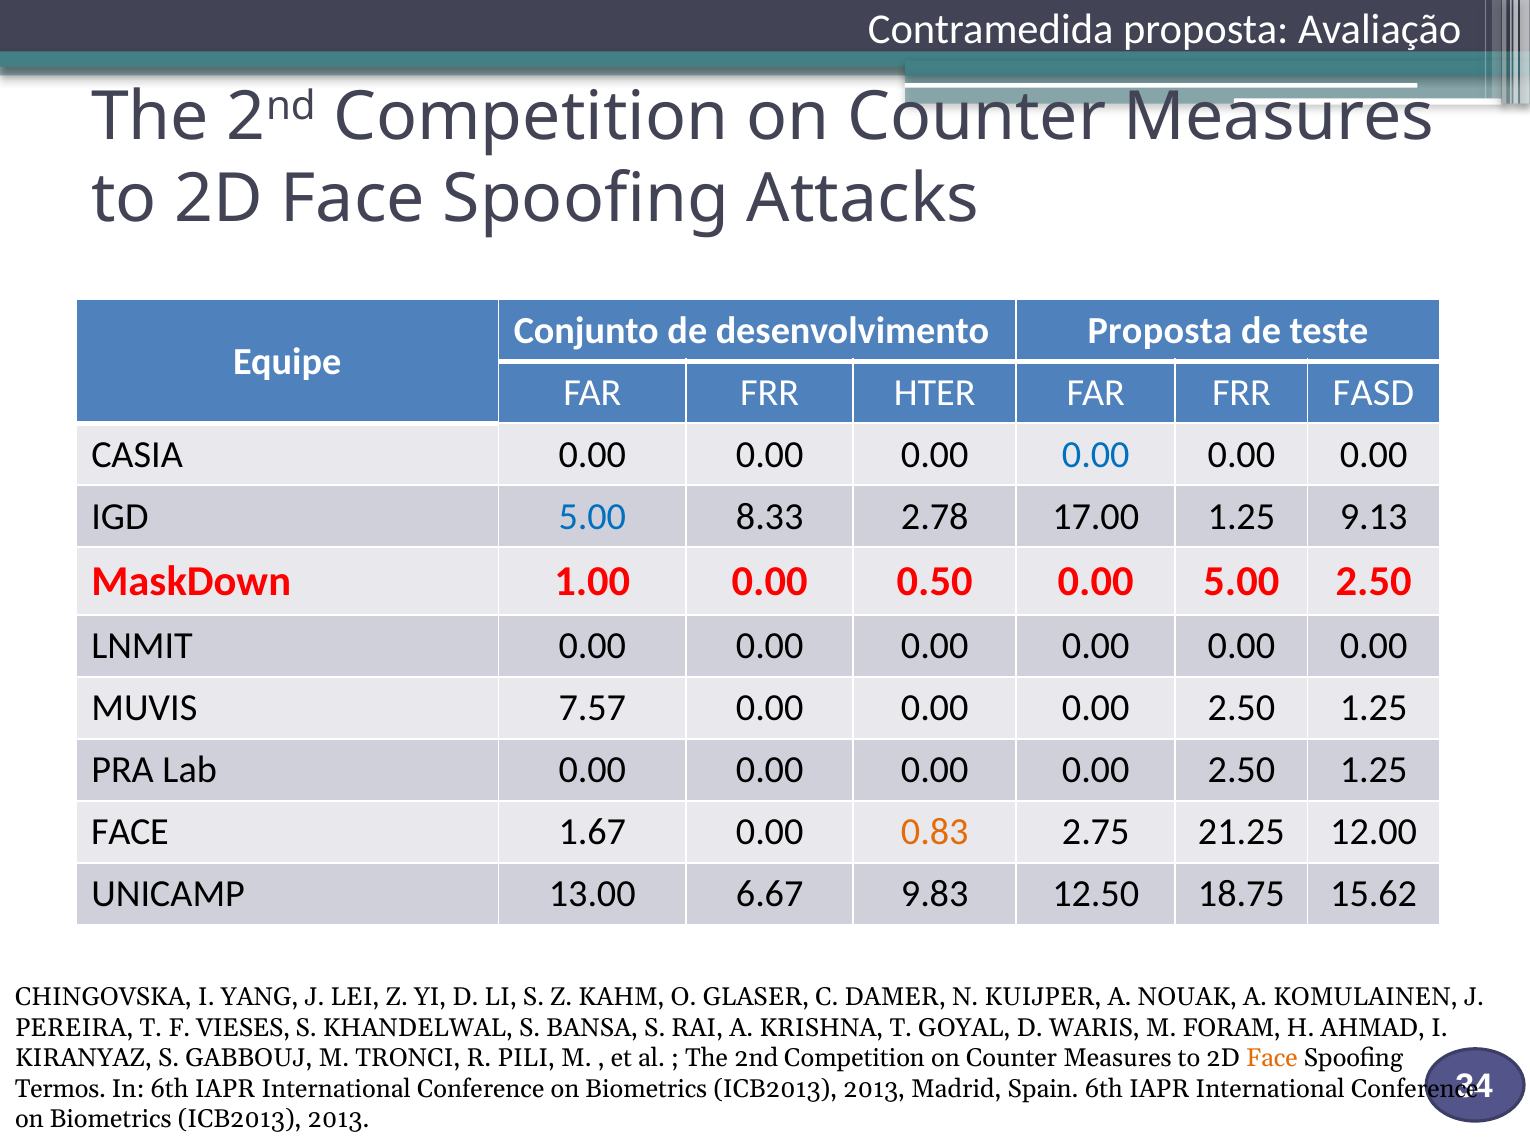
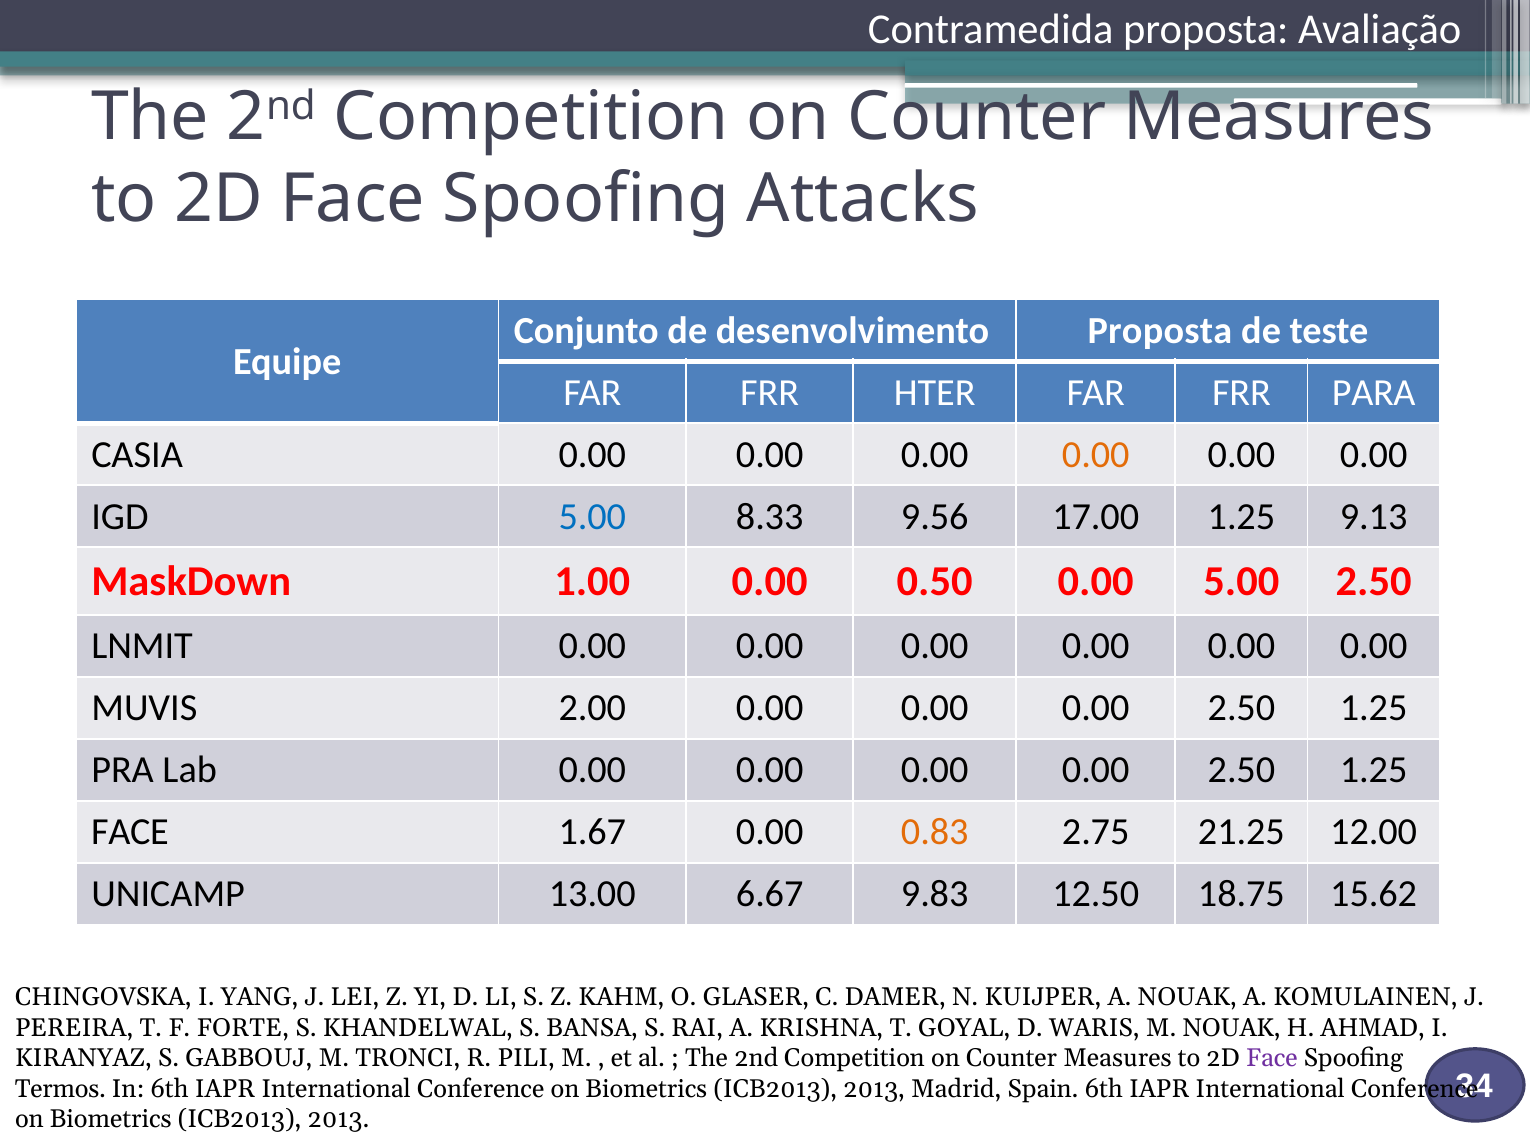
FASD: FASD -> PARA
0.00 at (1096, 455) colour: blue -> orange
2.78: 2.78 -> 9.56
7.57: 7.57 -> 2.00
VIESES: VIESES -> FORTE
M FORAM: FORAM -> NOUAK
Face at (1272, 1059) colour: orange -> purple
